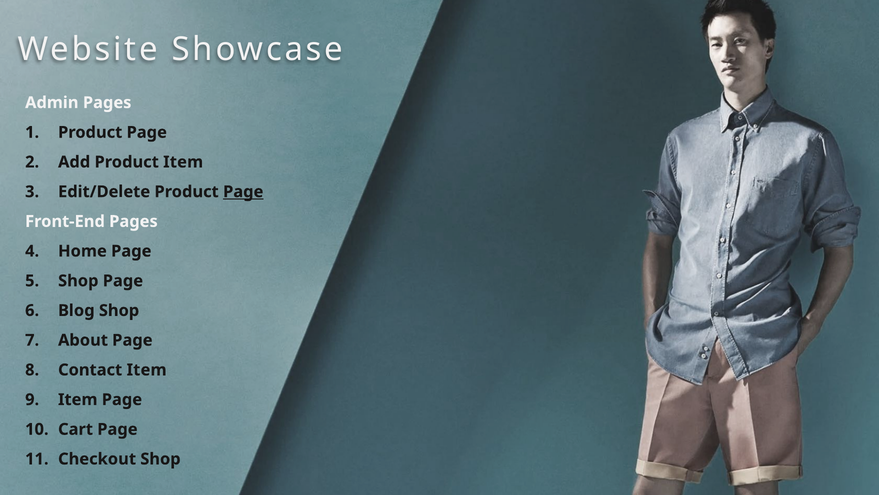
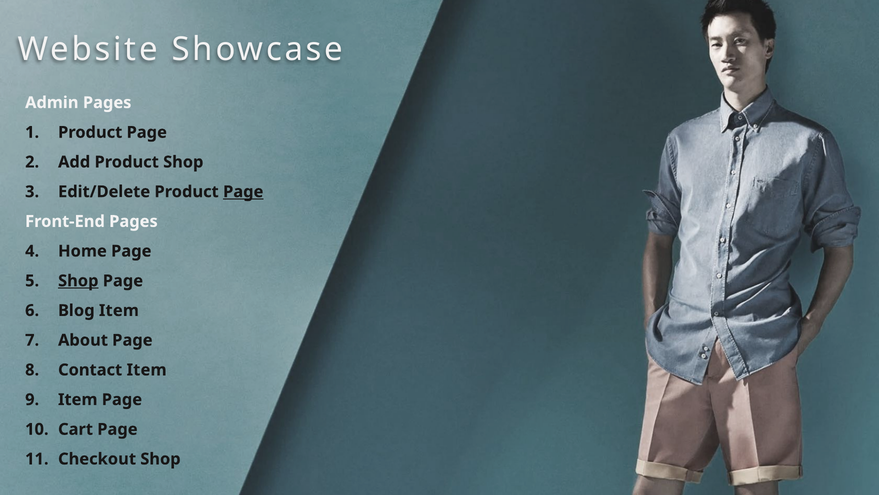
Product Item: Item -> Shop
Shop at (78, 281) underline: none -> present
Blog Shop: Shop -> Item
